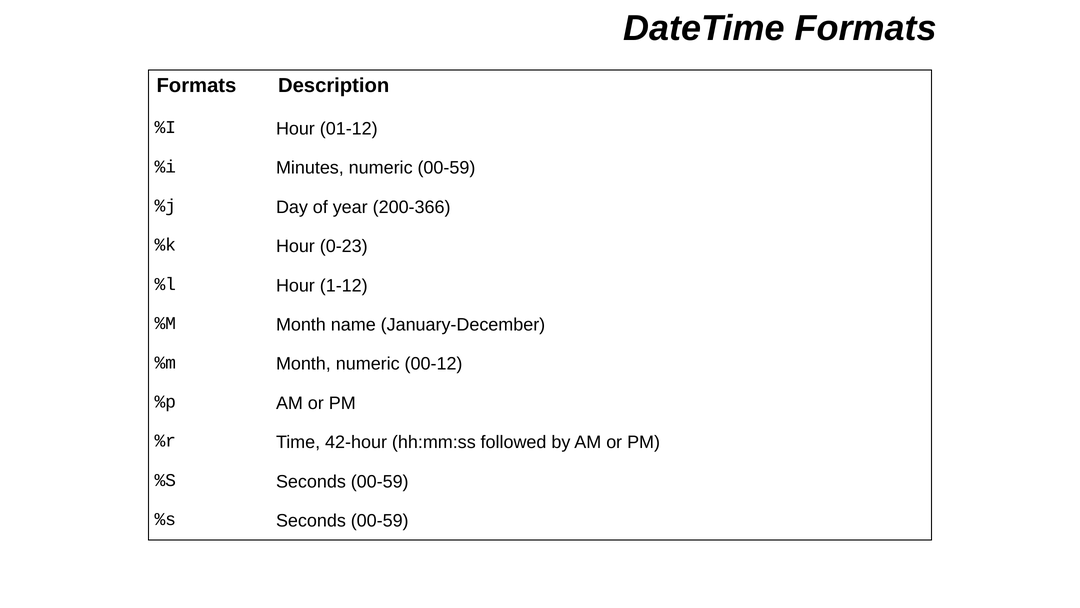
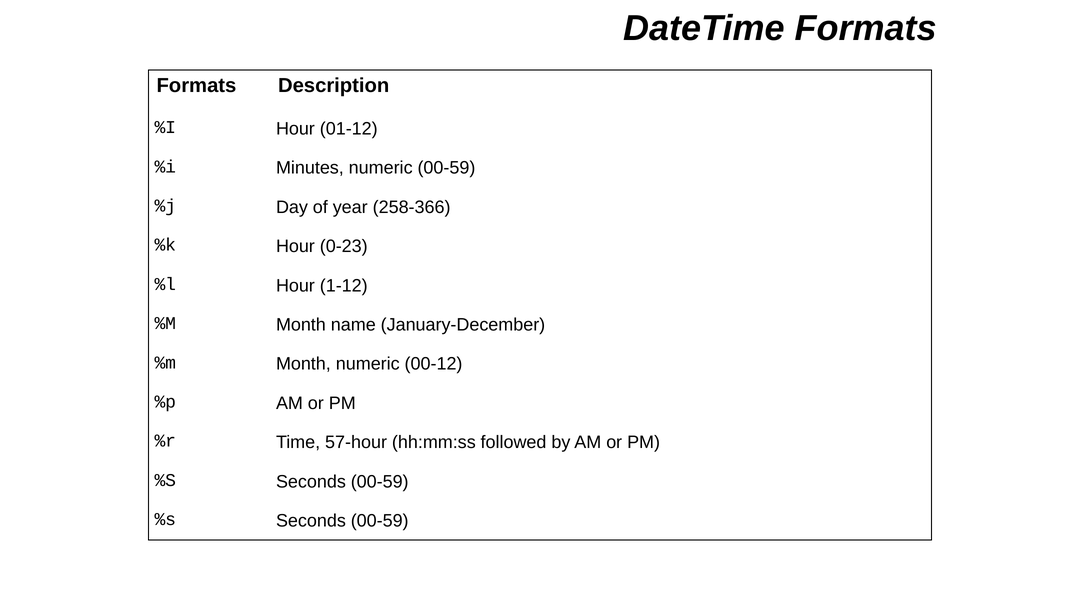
200-366: 200-366 -> 258-366
42-hour: 42-hour -> 57-hour
